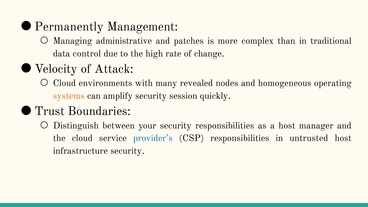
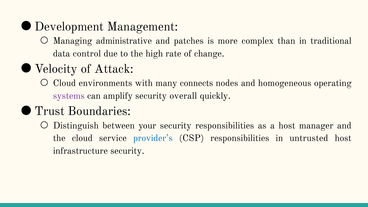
Permanently: Permanently -> Development
revealed: revealed -> connects
systems colour: orange -> purple
session: session -> overall
